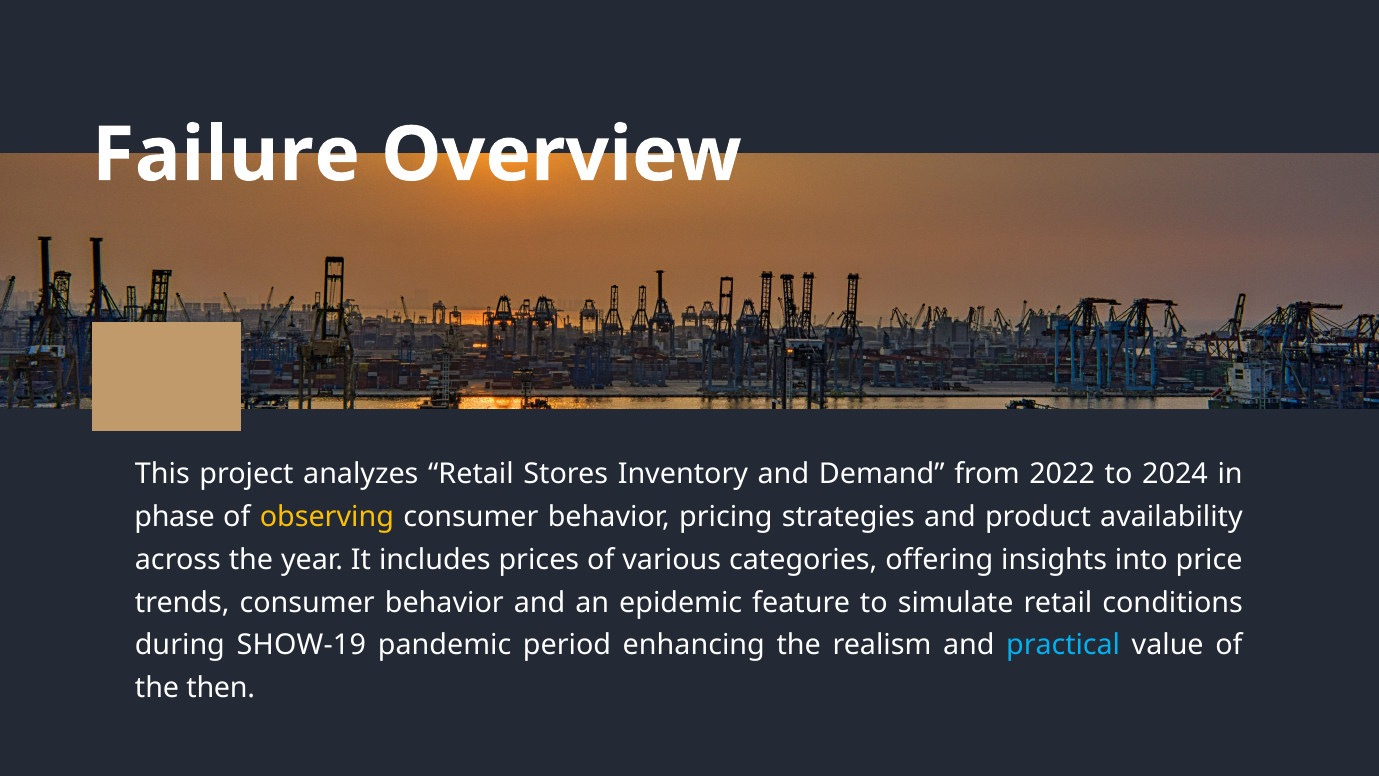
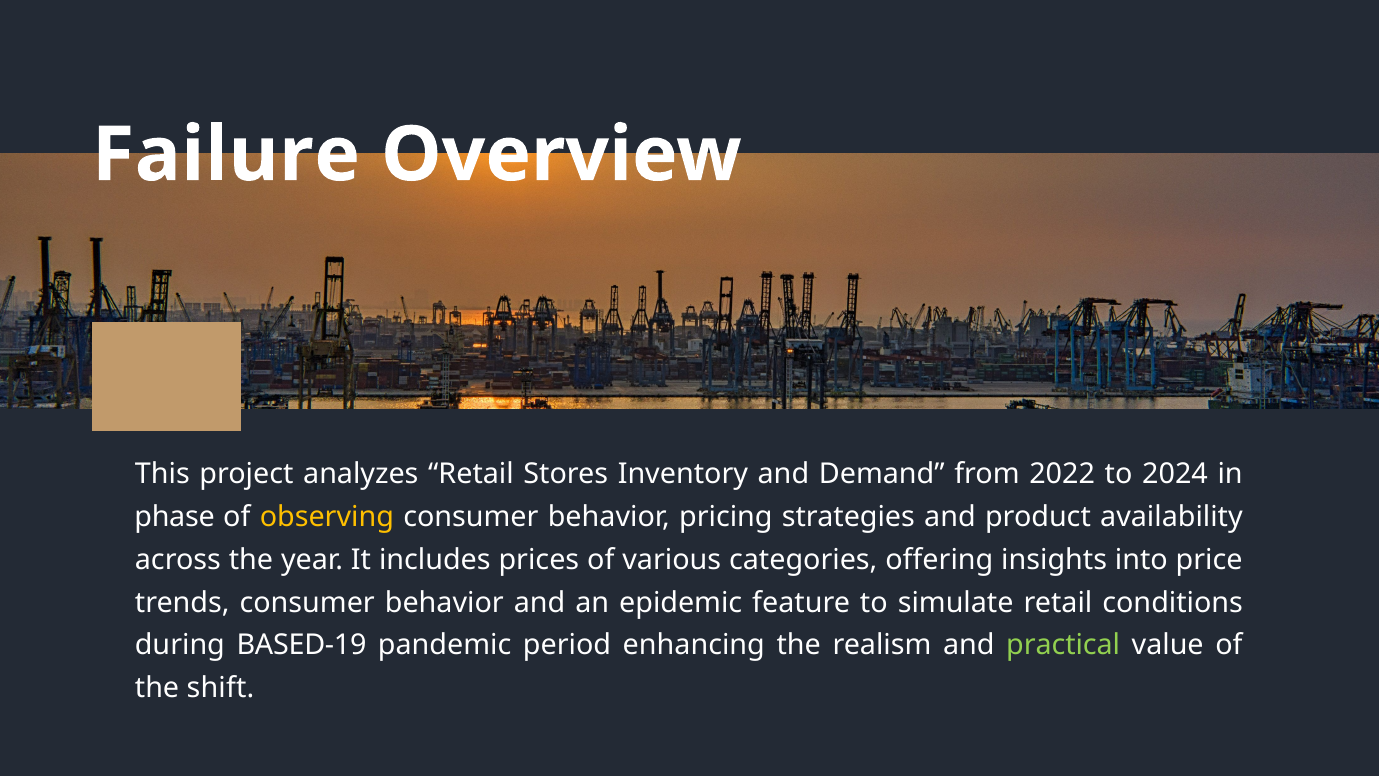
SHOW-19: SHOW-19 -> BASED-19
practical colour: light blue -> light green
then: then -> shift
